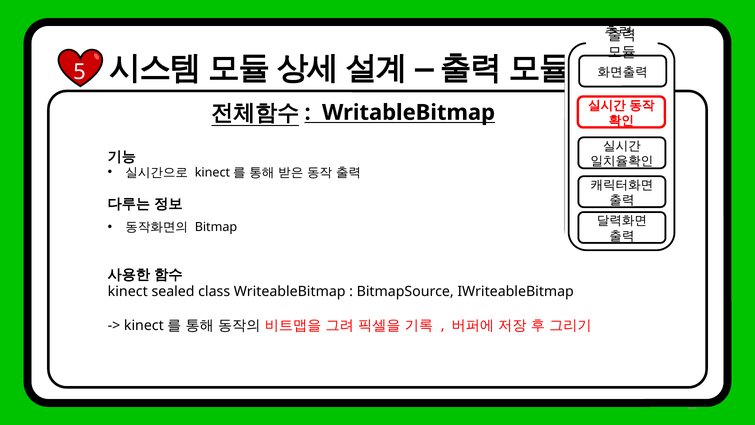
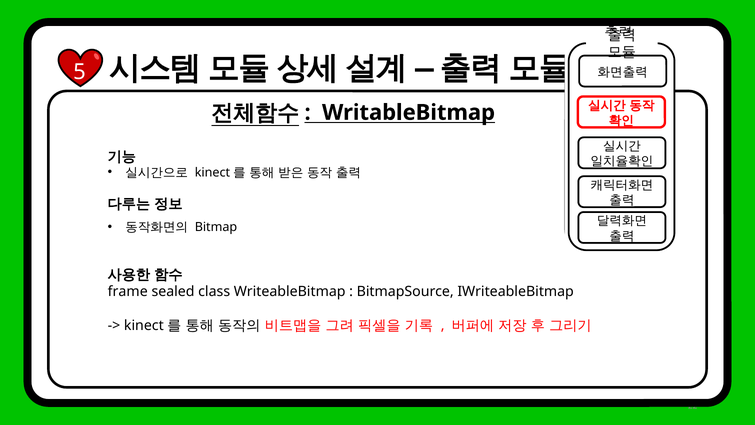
kinect: kinect -> frame
